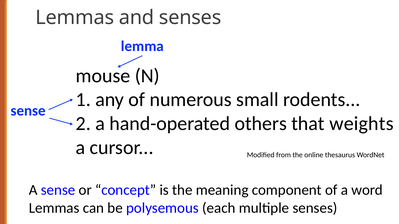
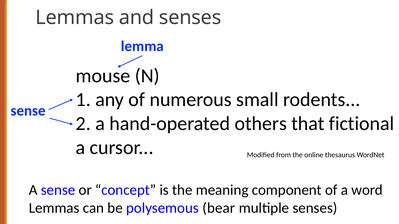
weights: weights -> fictional
each: each -> bear
